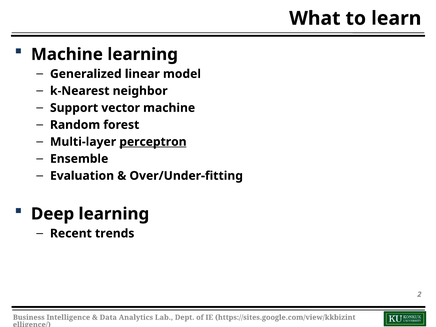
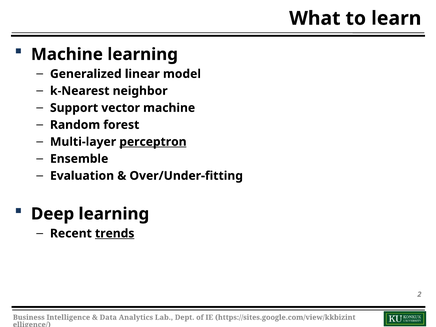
trends underline: none -> present
